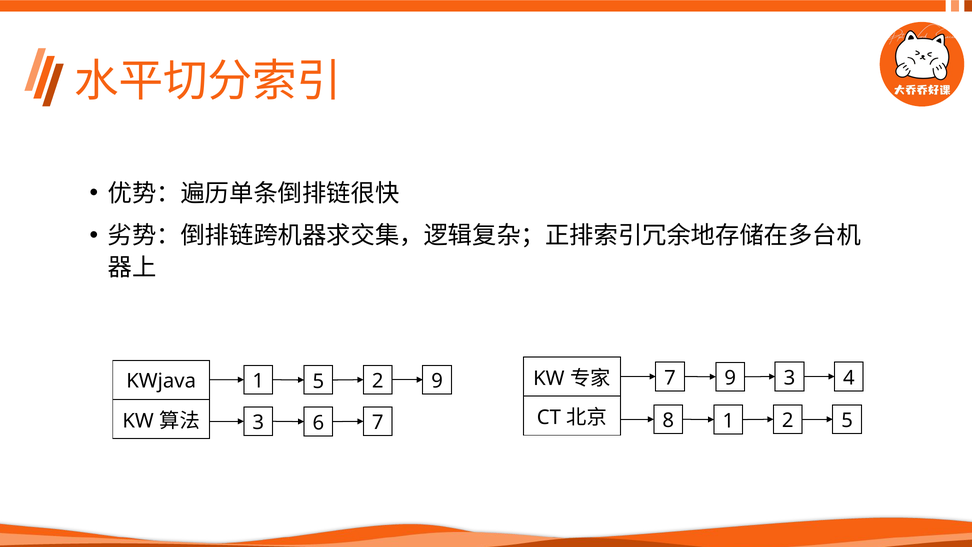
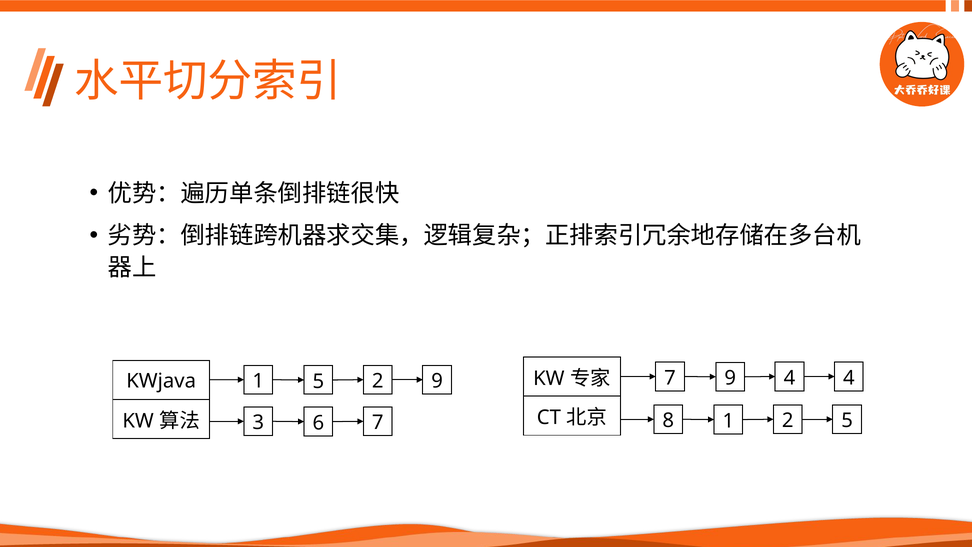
7 9 3: 3 -> 4
